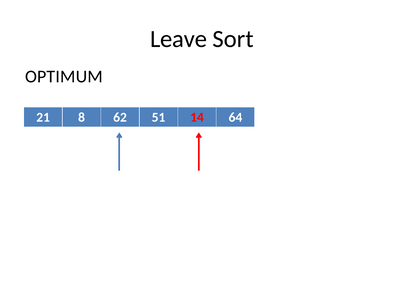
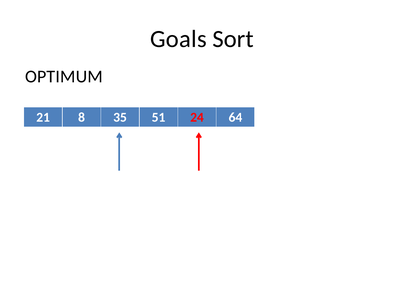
Leave: Leave -> Goals
62: 62 -> 35
14: 14 -> 24
